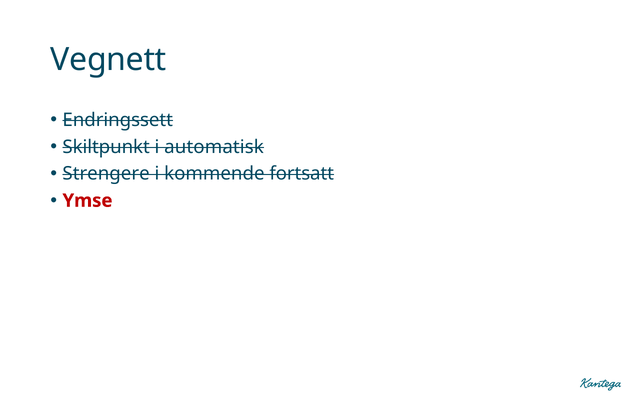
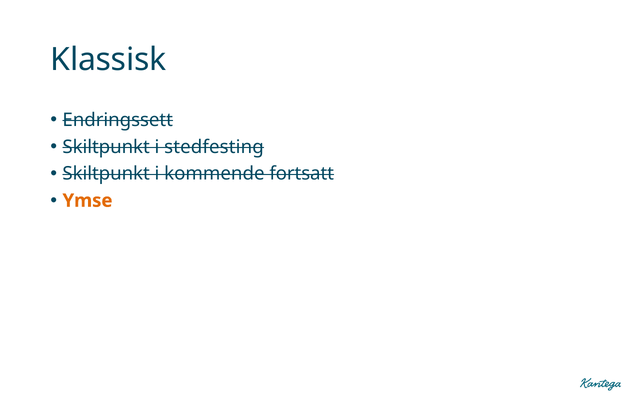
Vegnett: Vegnett -> Klassisk
automatisk: automatisk -> stedfesting
Strengere at (106, 174): Strengere -> Skiltpunkt
Ymse colour: red -> orange
